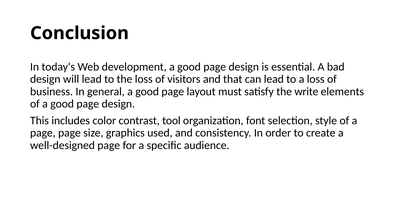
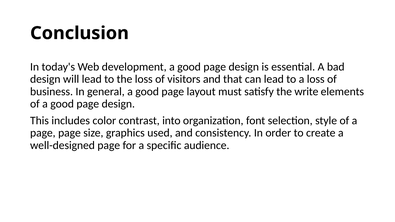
tool: tool -> into
